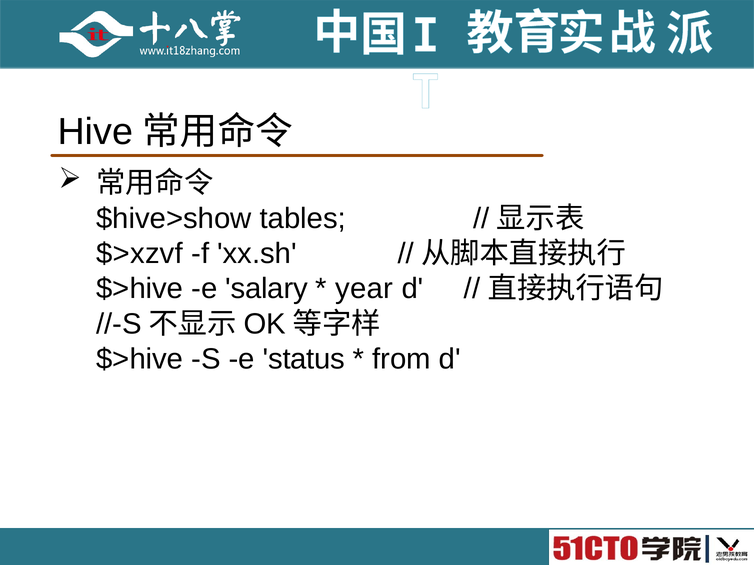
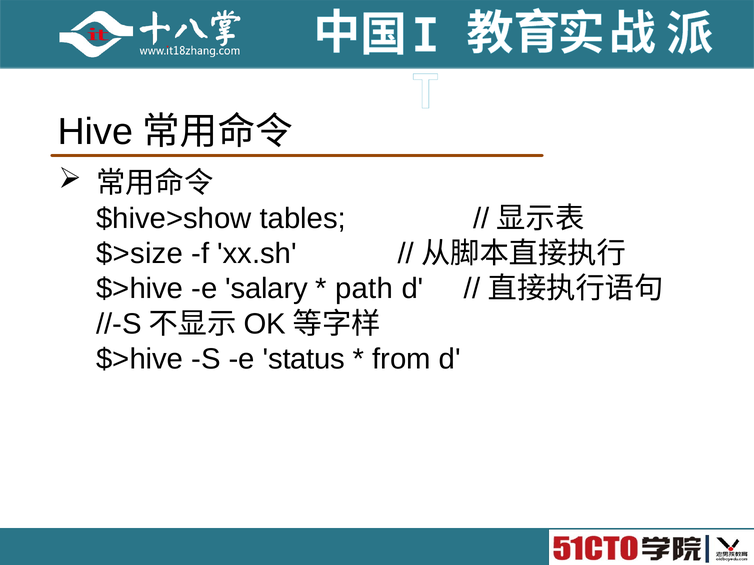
$>xzvf: $>xzvf -> $>size
year: year -> path
